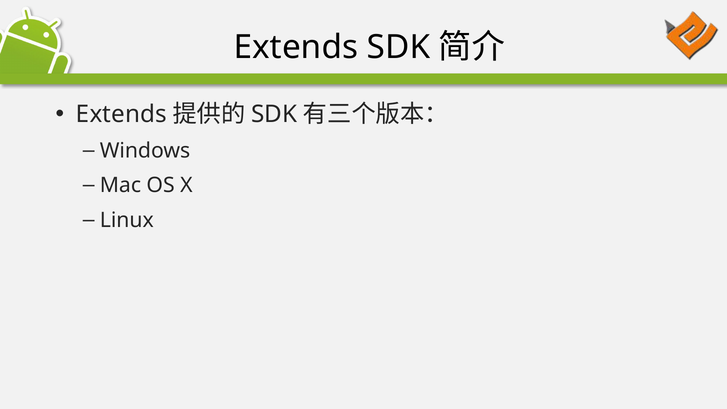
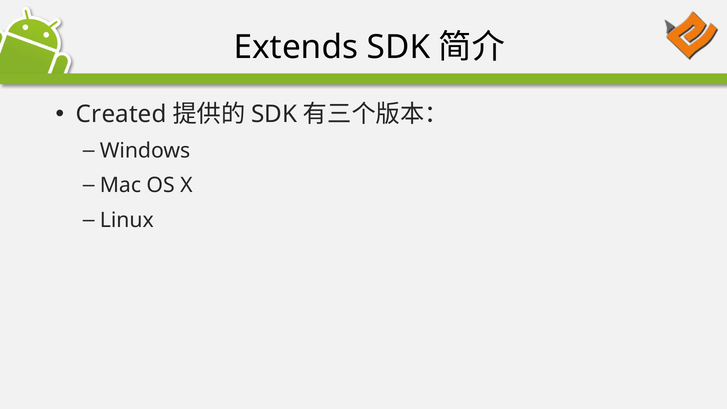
Extends at (121, 114): Extends -> Created
